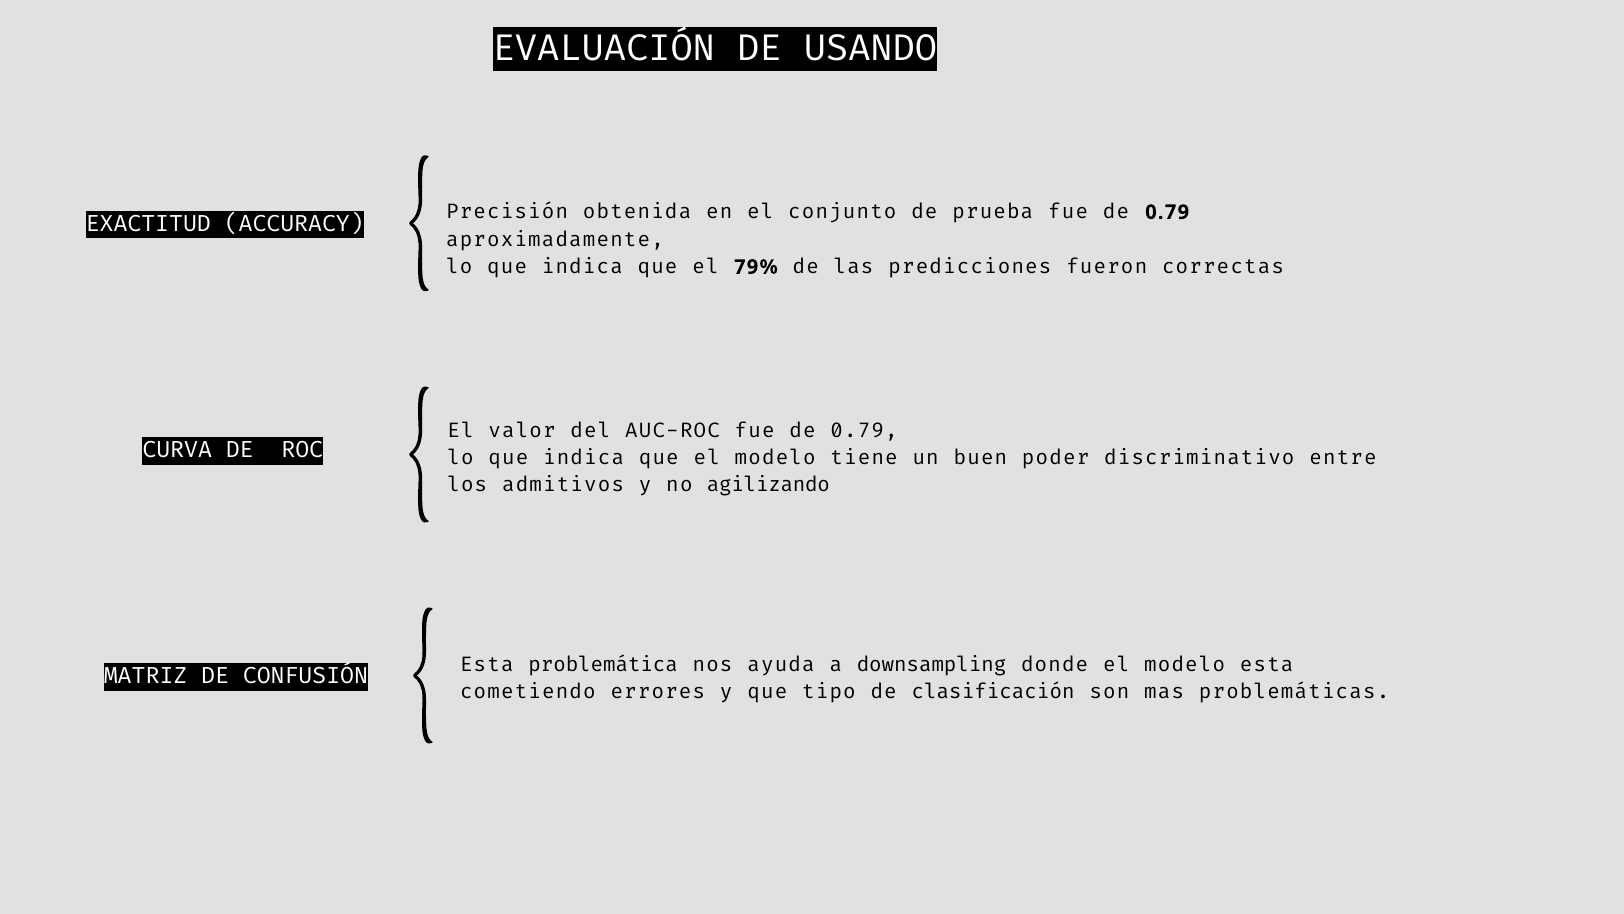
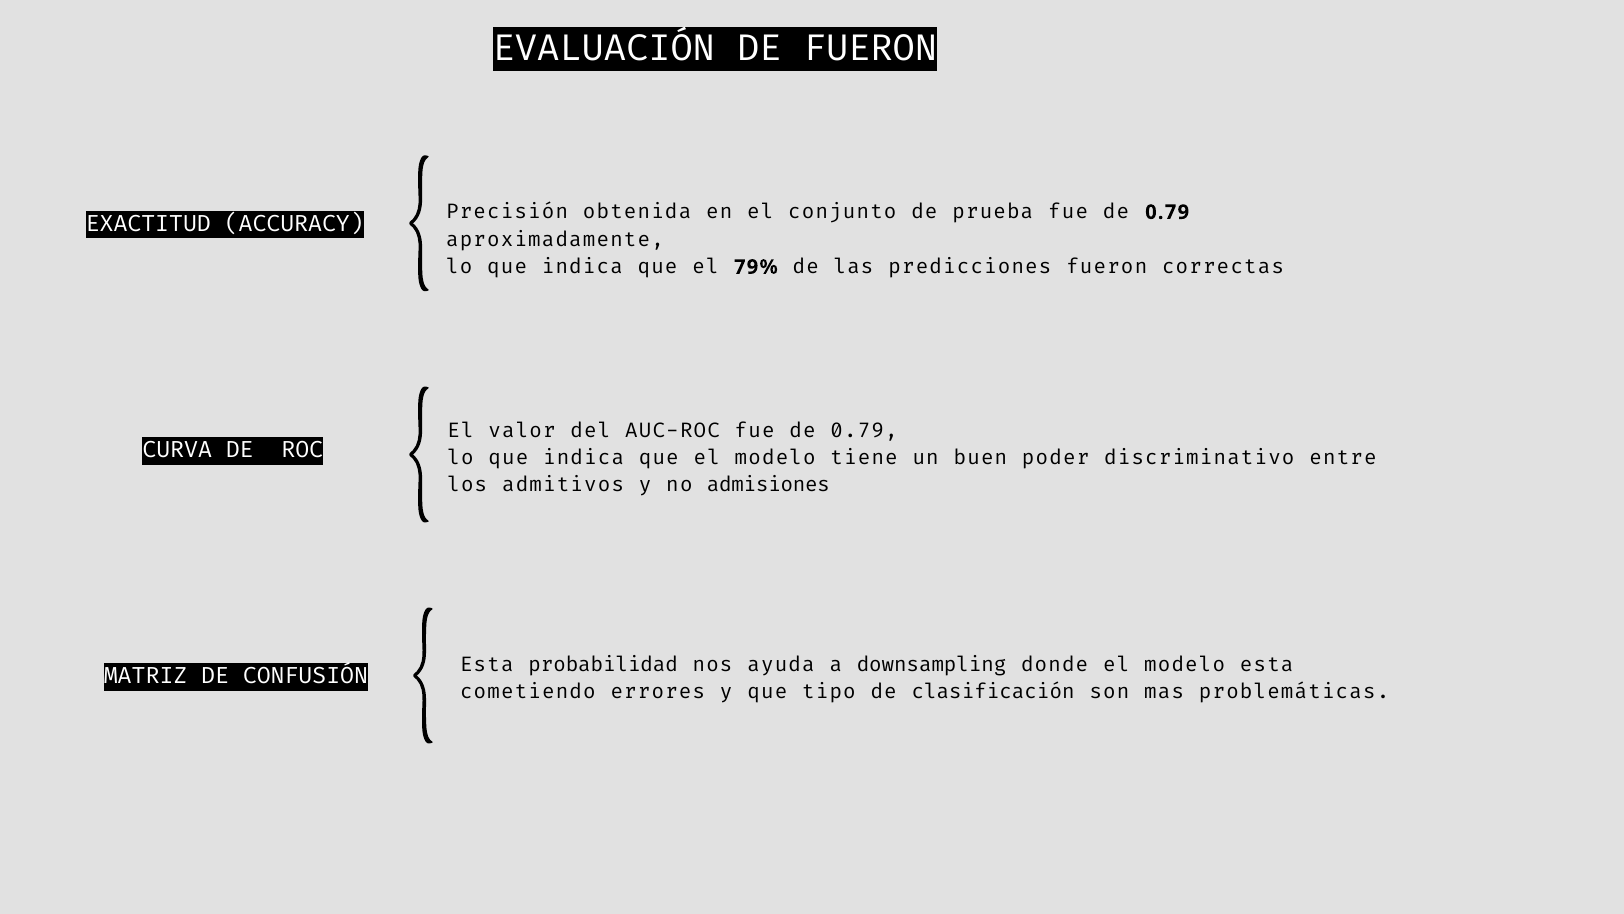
DE USANDO: USANDO -> FUERON
agilizando: agilizando -> admisiones
problemática: problemática -> probabilidad
